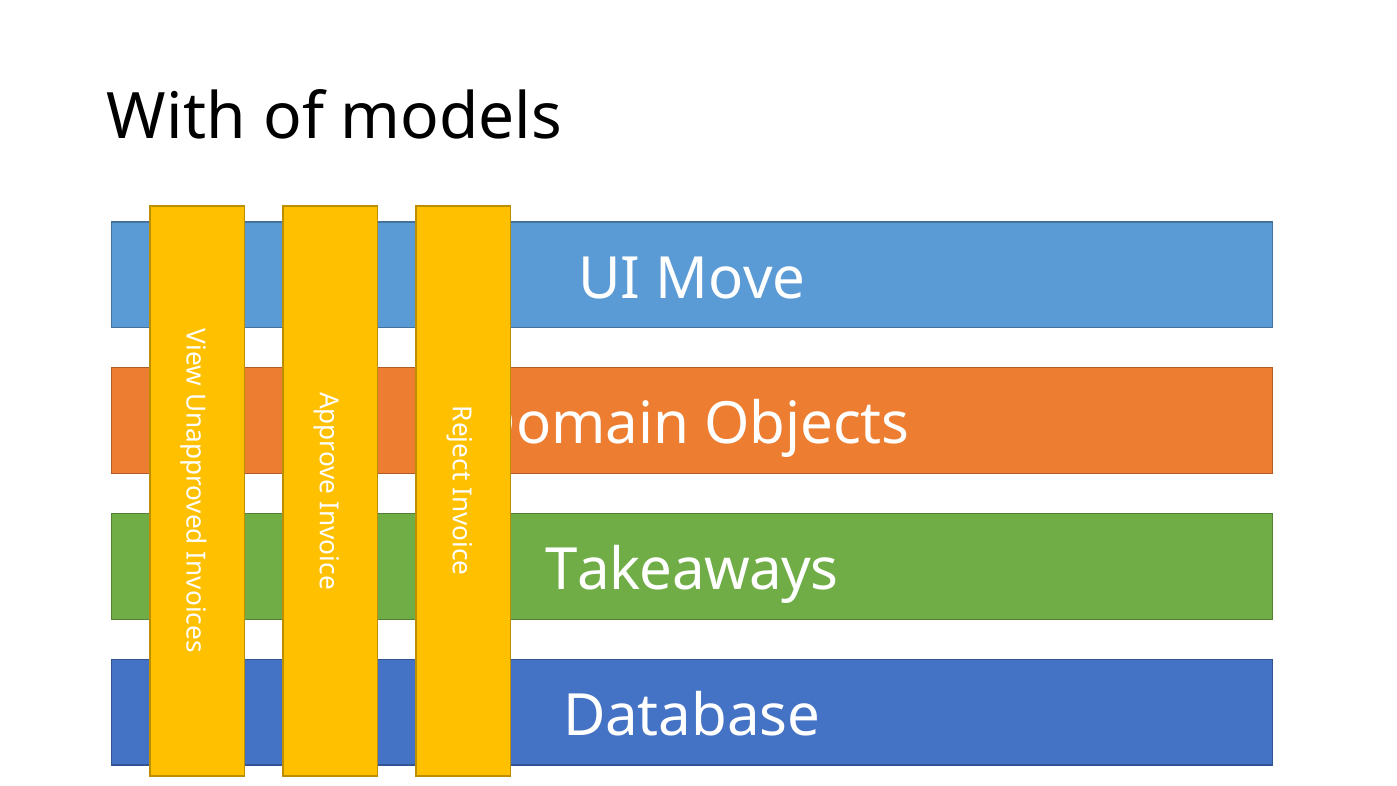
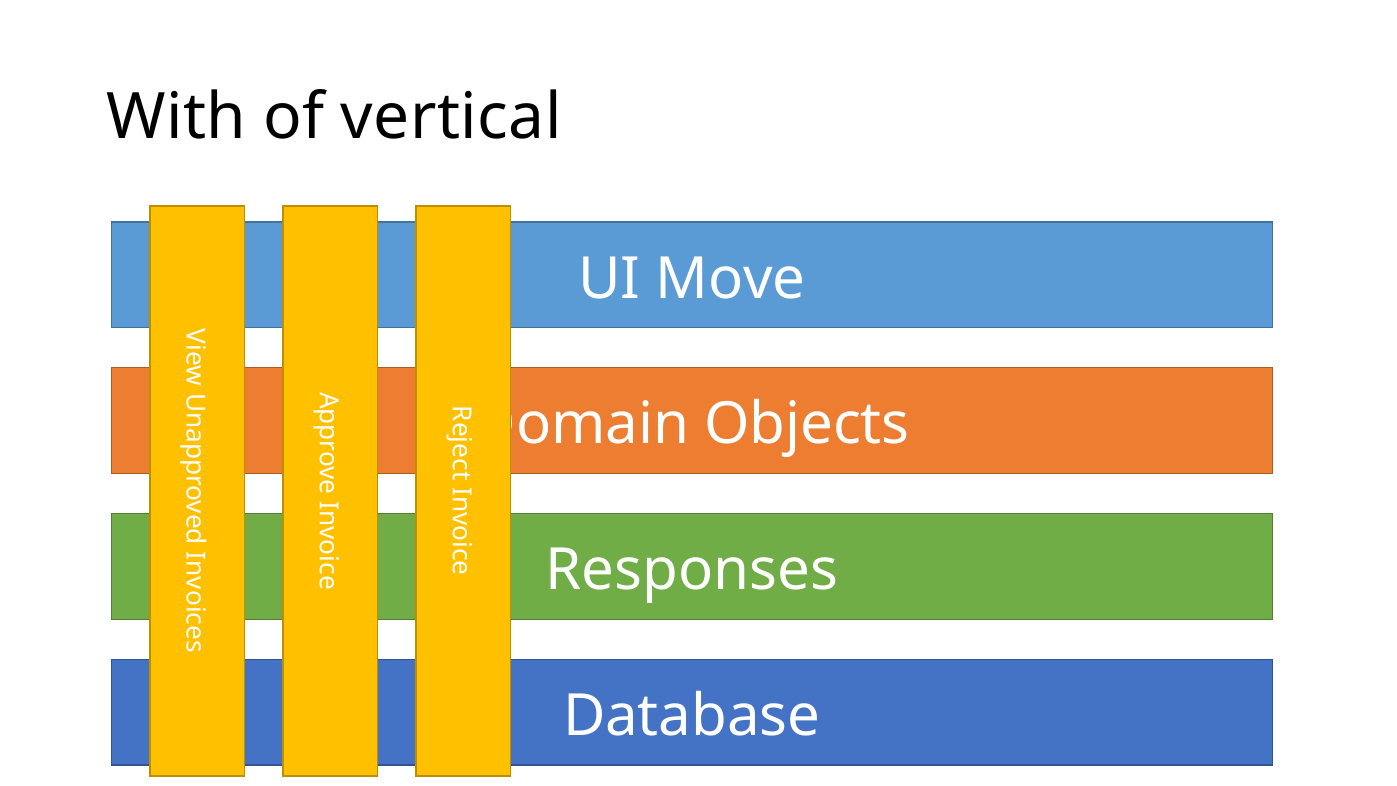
models: models -> vertical
Takeaways: Takeaways -> Responses
